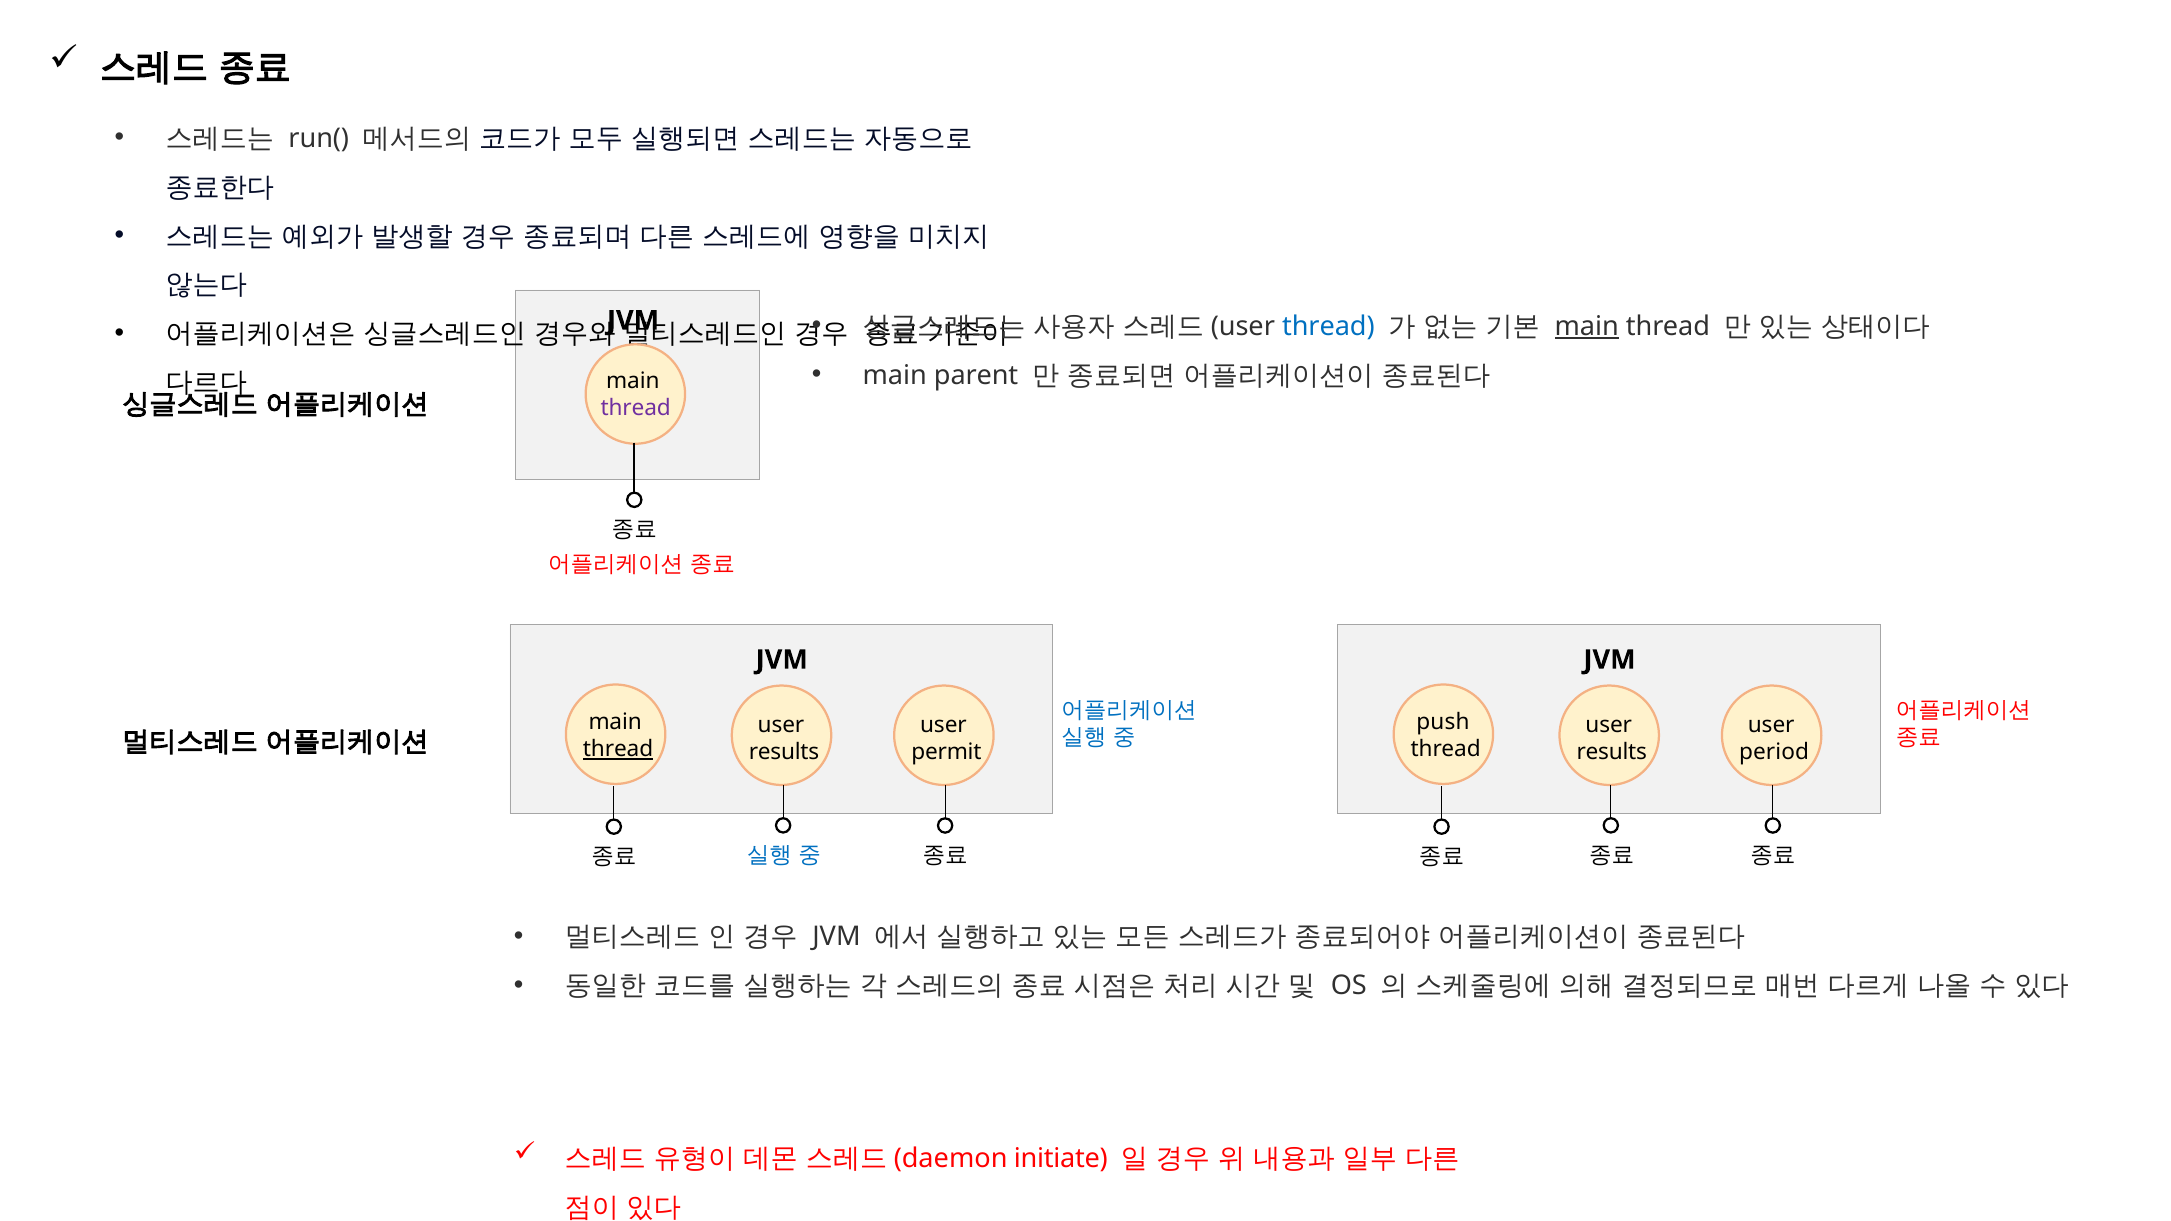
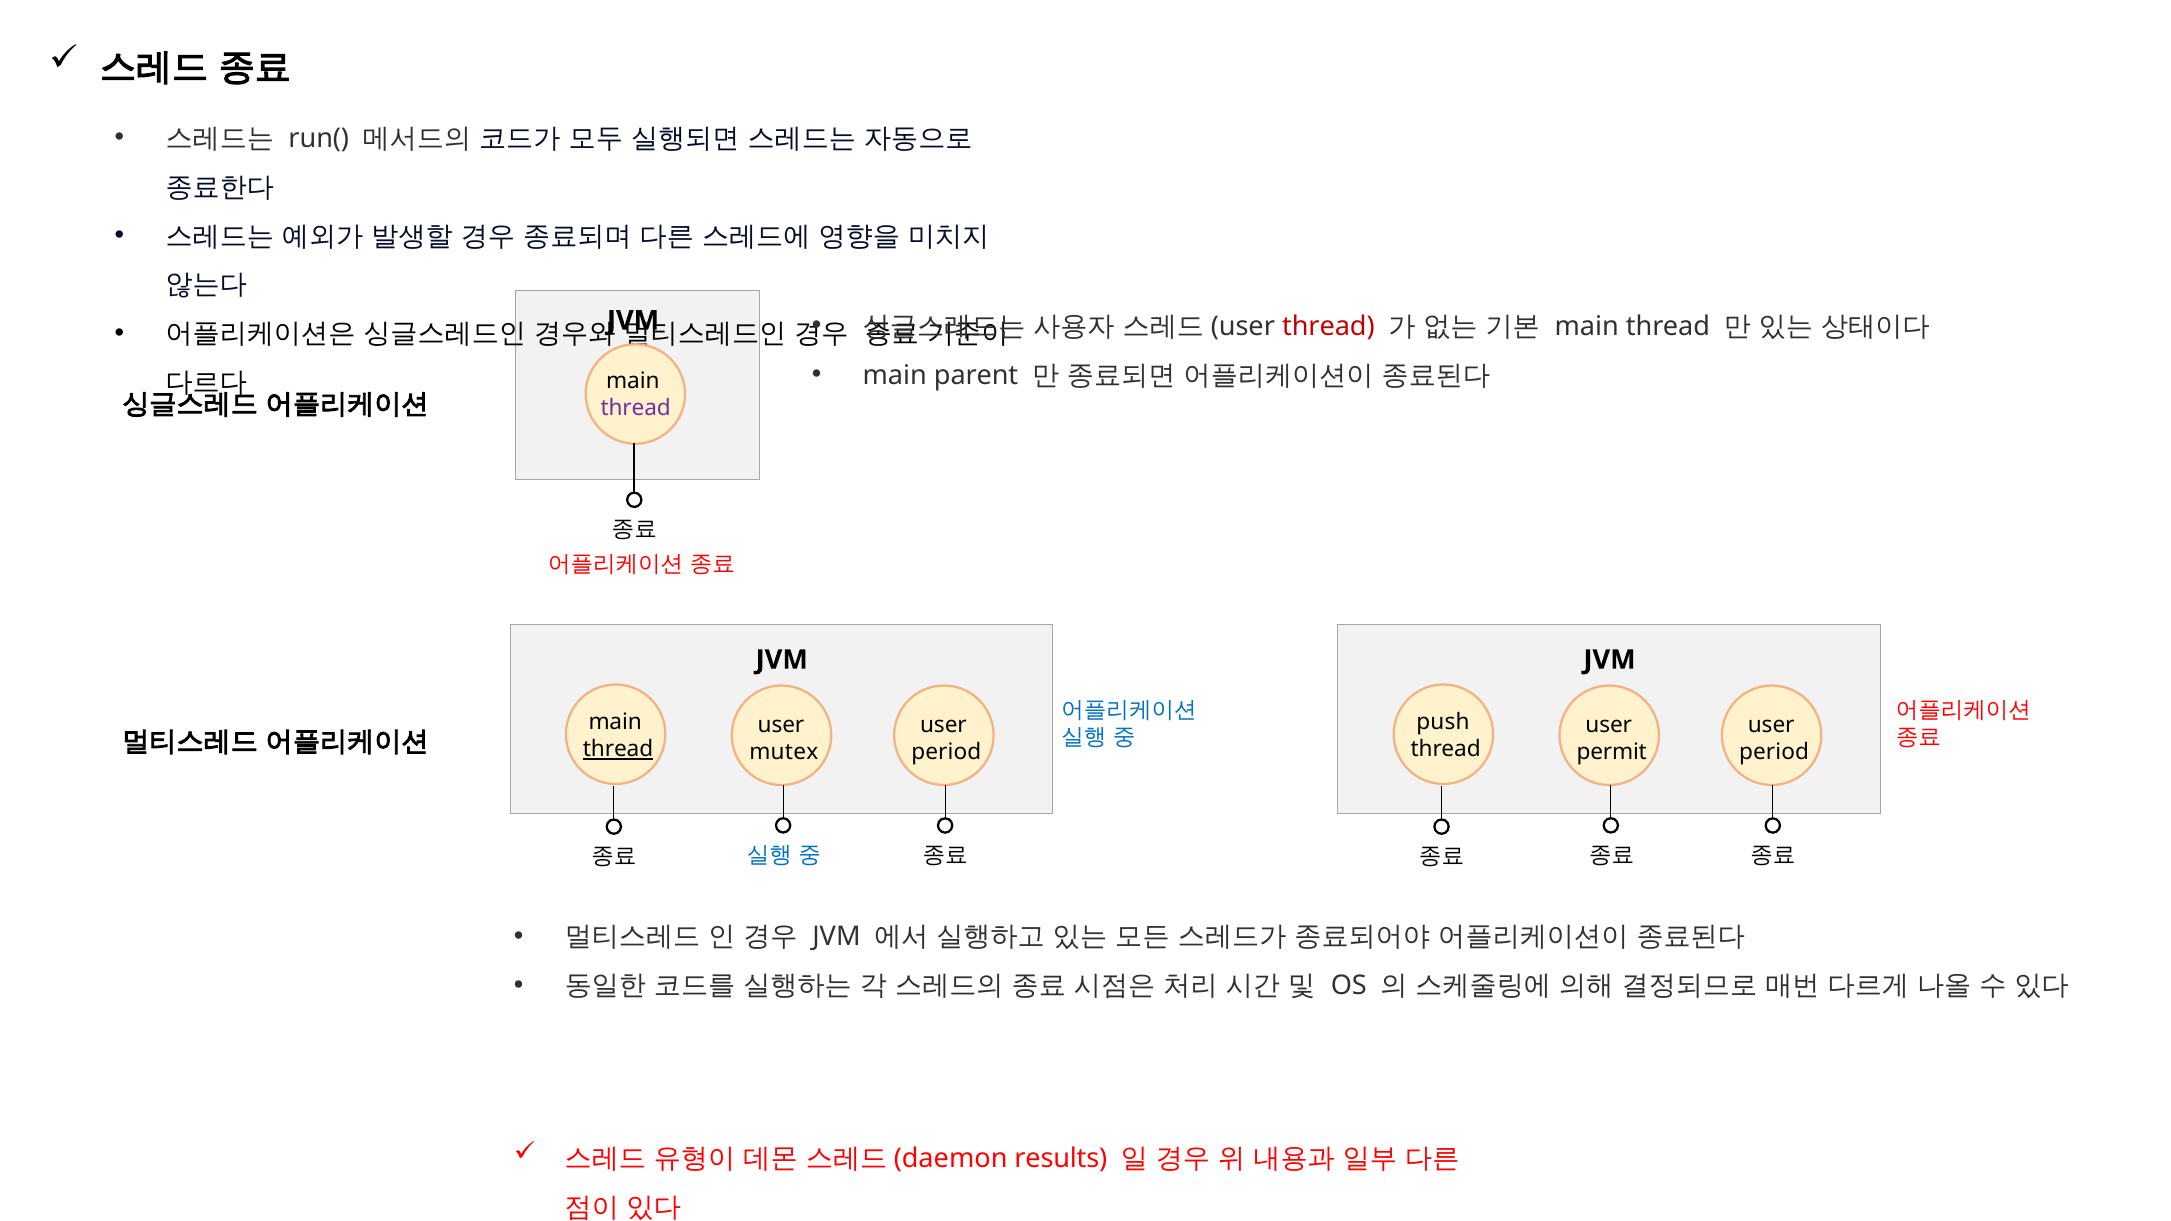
thread at (1328, 326) colour: blue -> red
main at (1587, 326) underline: present -> none
results at (784, 753): results -> mutex
permit at (946, 753): permit -> period
results at (1612, 753): results -> permit
initiate: initiate -> results
